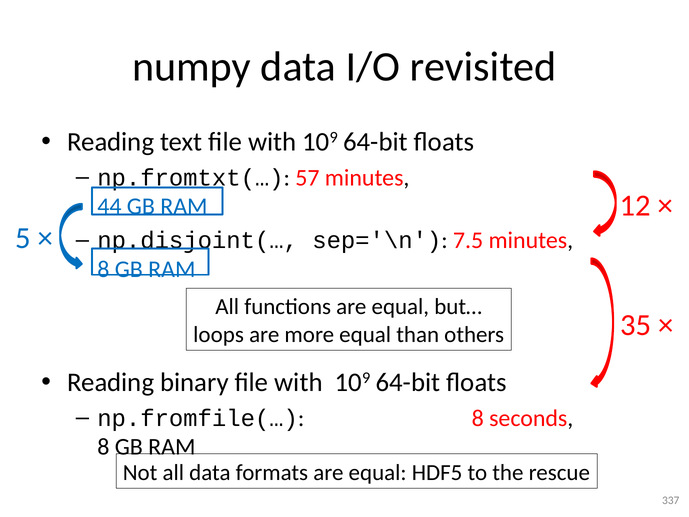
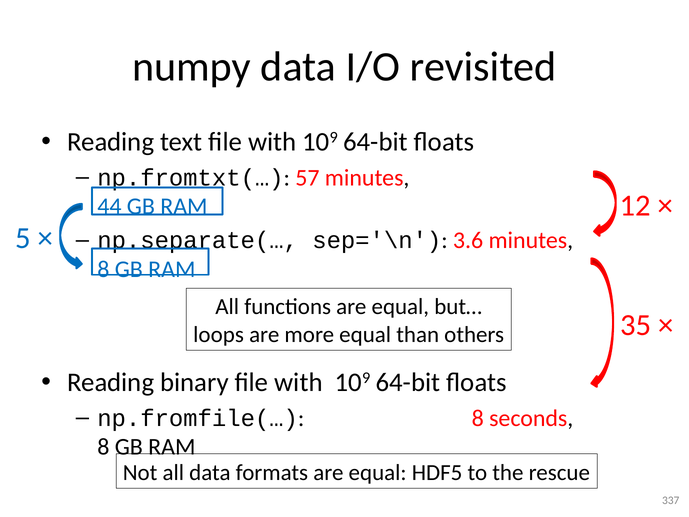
np.disjoint(…: np.disjoint(… -> np.separate(…
7.5: 7.5 -> 3.6
